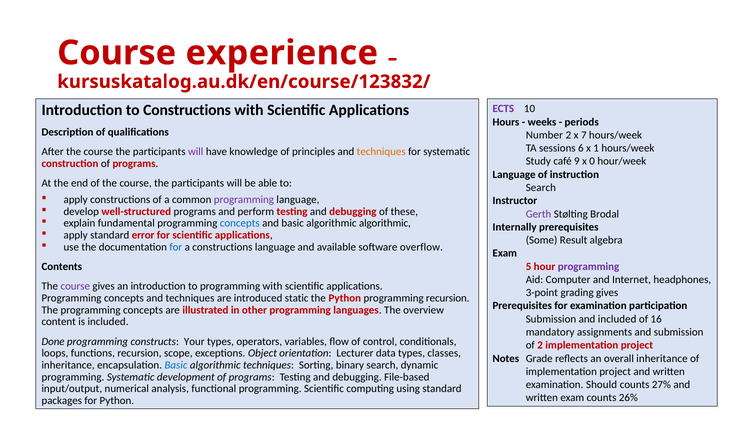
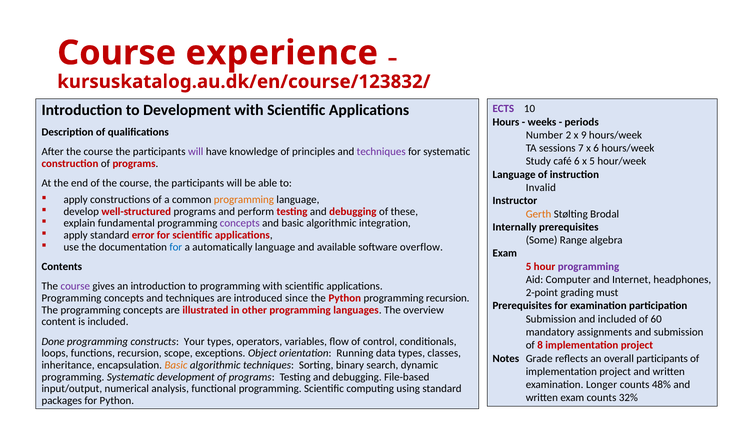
to Constructions: Constructions -> Development
7: 7 -> 9
6: 6 -> 7
x 1: 1 -> 6
techniques at (381, 152) colour: orange -> purple
café 9: 9 -> 6
x 0: 0 -> 5
Search at (541, 188): Search -> Invalid
programming at (244, 200) colour: purple -> orange
Gerth colour: purple -> orange
concepts at (240, 223) colour: blue -> purple
algorithmic algorithmic: algorithmic -> integration
Result: Result -> Range
a constructions: constructions -> automatically
3-point: 3-point -> 2-point
grading gives: gives -> must
static: static -> since
16: 16 -> 60
of 2: 2 -> 8
Lecturer: Lecturer -> Running
overall inheritance: inheritance -> participants
Basic at (176, 365) colour: blue -> orange
Should: Should -> Longer
27%: 27% -> 48%
26%: 26% -> 32%
